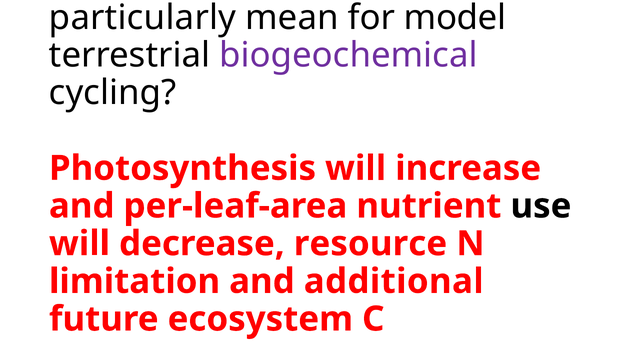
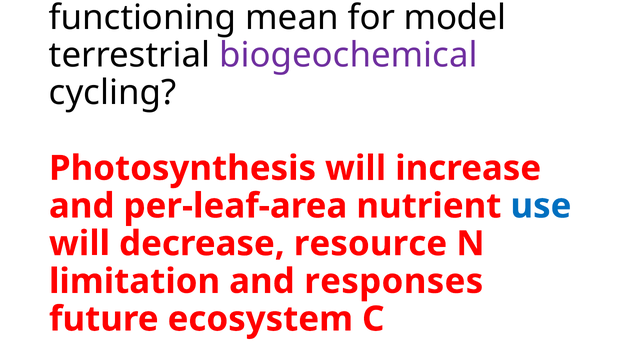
particularly: particularly -> functioning
use colour: black -> blue
additional: additional -> responses
